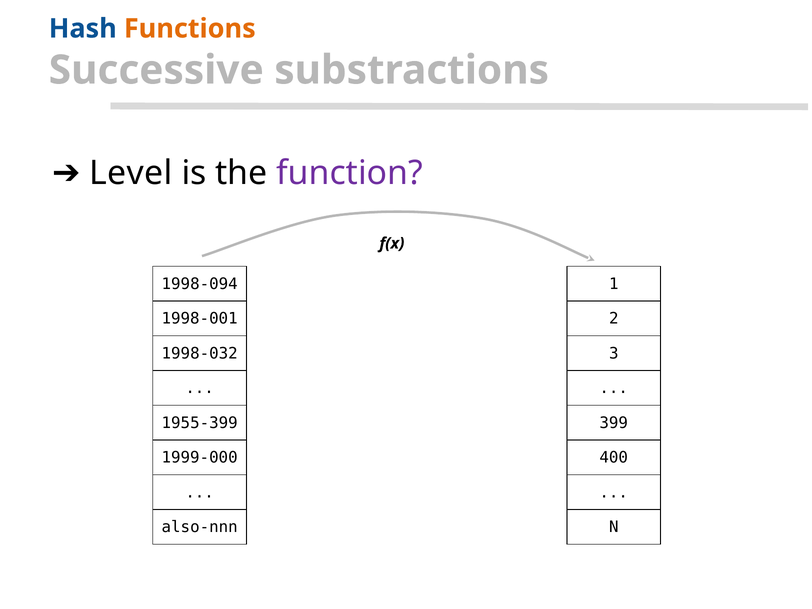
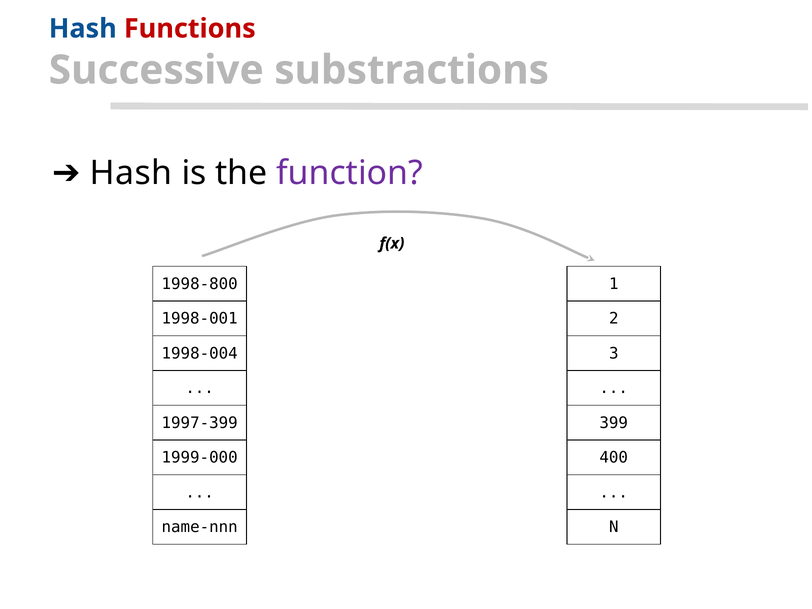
Functions colour: orange -> red
Level at (131, 173): Level -> Hash
1998-094: 1998-094 -> 1998-800
1998-032: 1998-032 -> 1998-004
1955-399: 1955-399 -> 1997-399
also-nnn: also-nnn -> name-nnn
